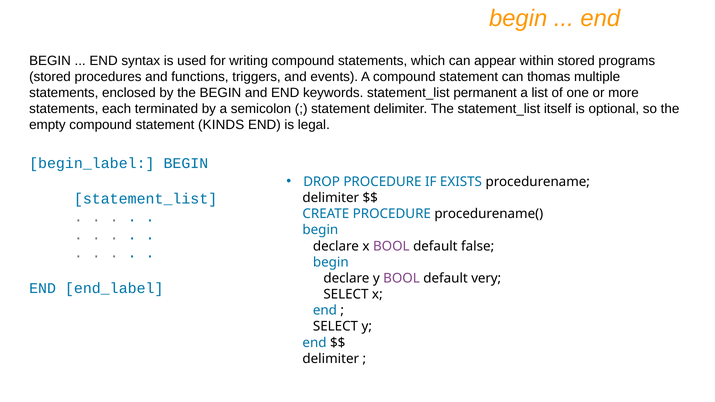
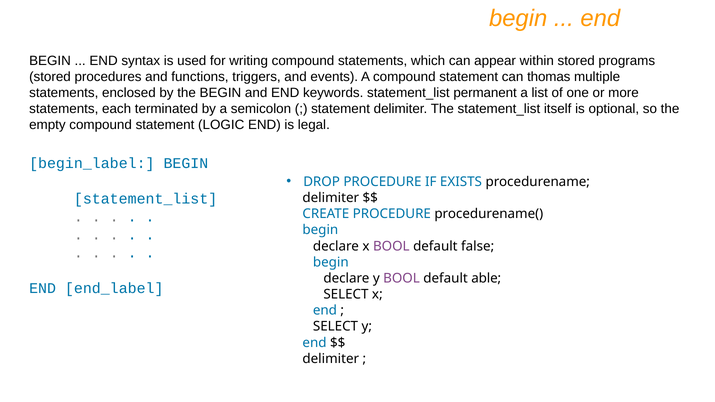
KINDS: KINDS -> LOGIC
very: very -> able
